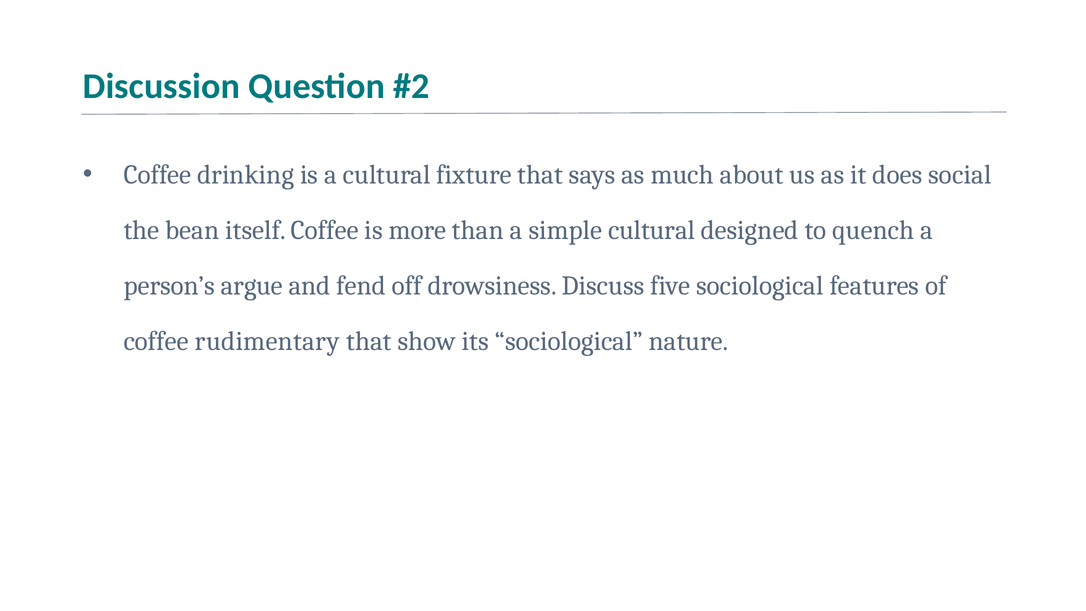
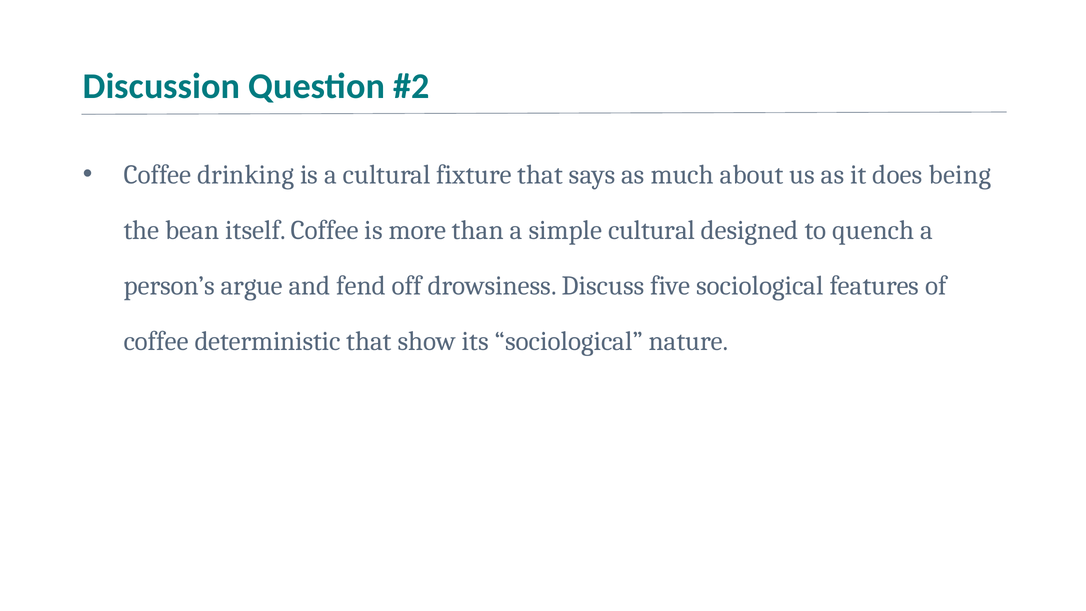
social: social -> being
rudimentary: rudimentary -> deterministic
